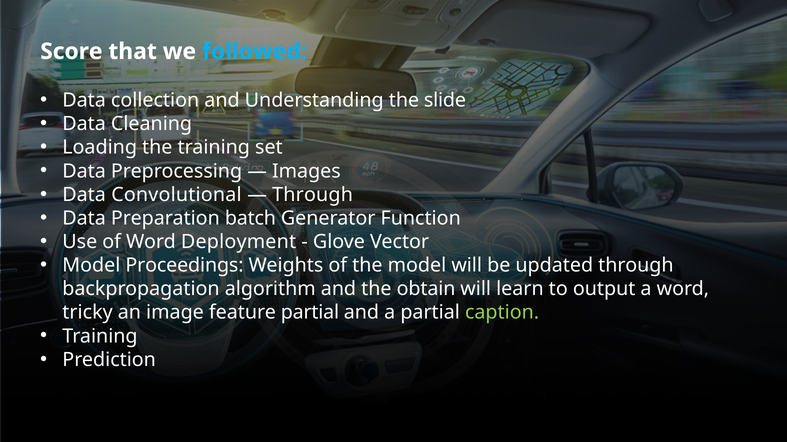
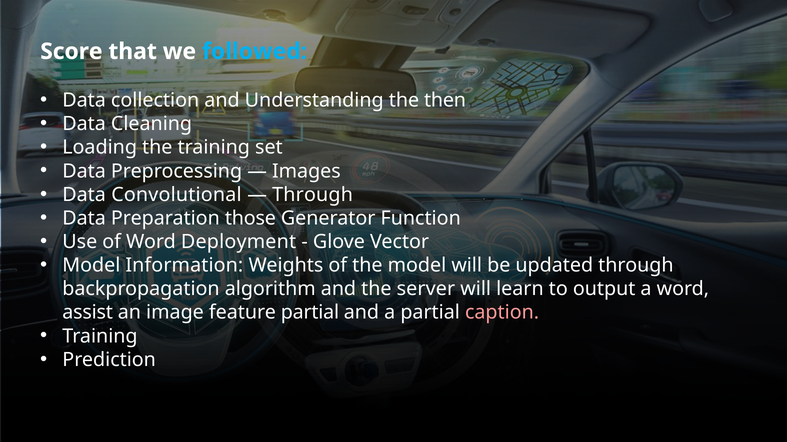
slide: slide -> then
batch: batch -> those
Proceedings: Proceedings -> Information
obtain: obtain -> server
tricky: tricky -> assist
caption colour: light green -> pink
